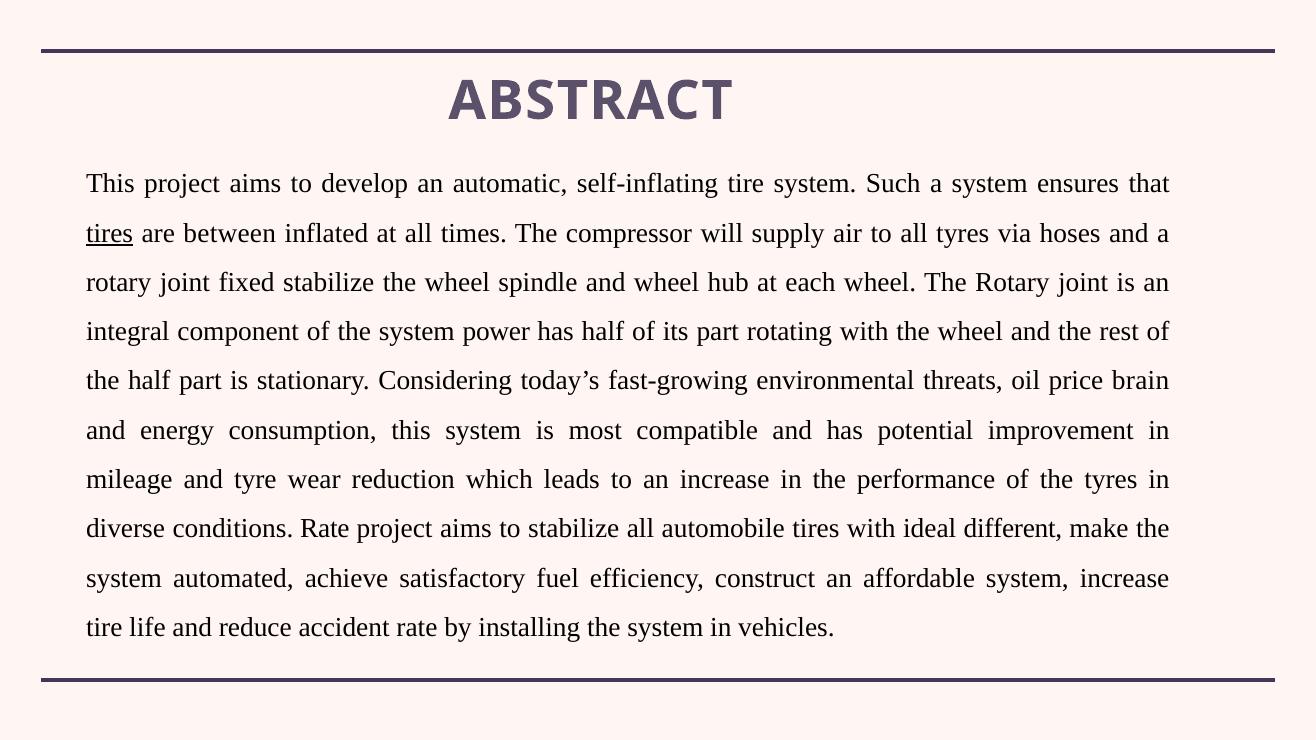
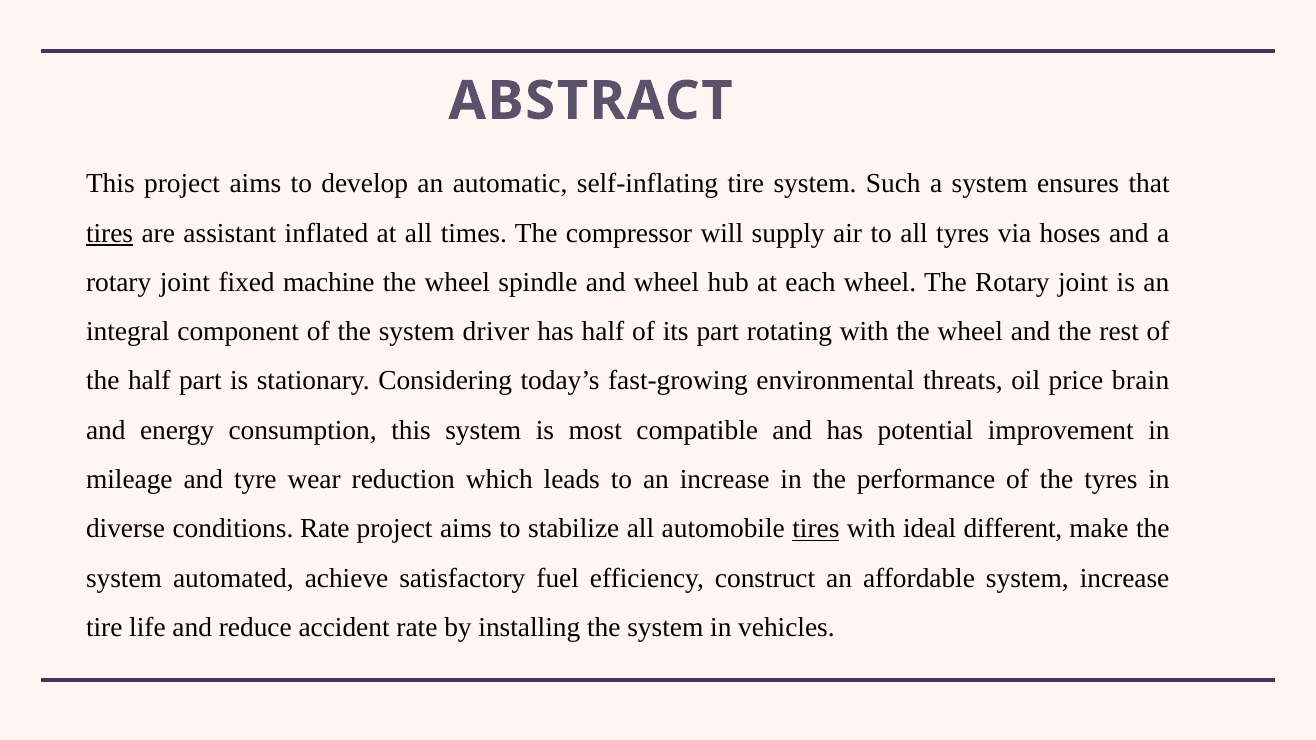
between: between -> assistant
fixed stabilize: stabilize -> machine
power: power -> driver
tires at (816, 529) underline: none -> present
